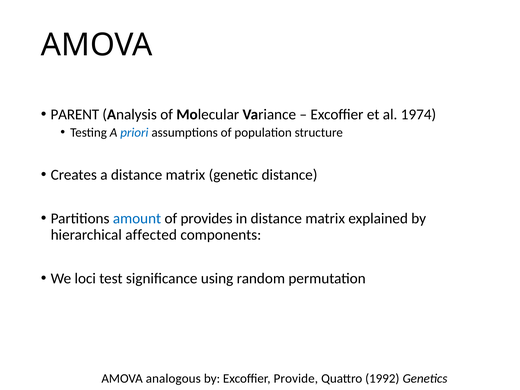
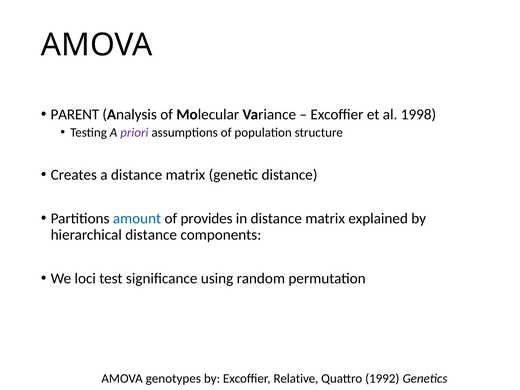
1974: 1974 -> 1998
priori colour: blue -> purple
hierarchical affected: affected -> distance
analogous: analogous -> genotypes
Provide: Provide -> Relative
